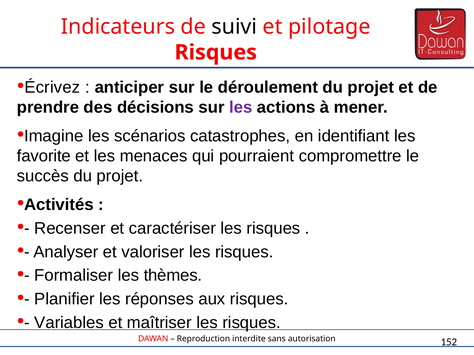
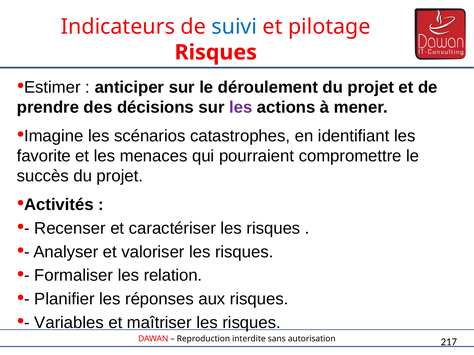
suivi colour: black -> blue
Écrivez: Écrivez -> Estimer
thèmes: thèmes -> relation
152: 152 -> 217
